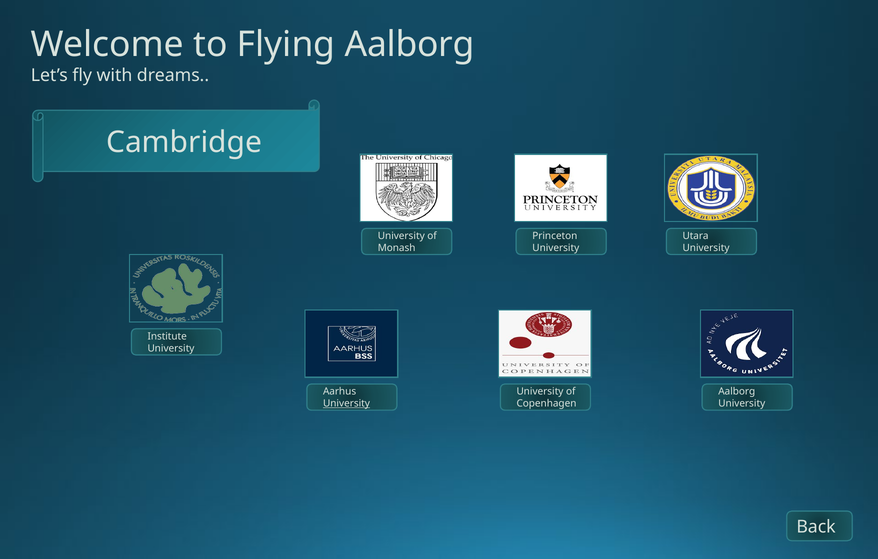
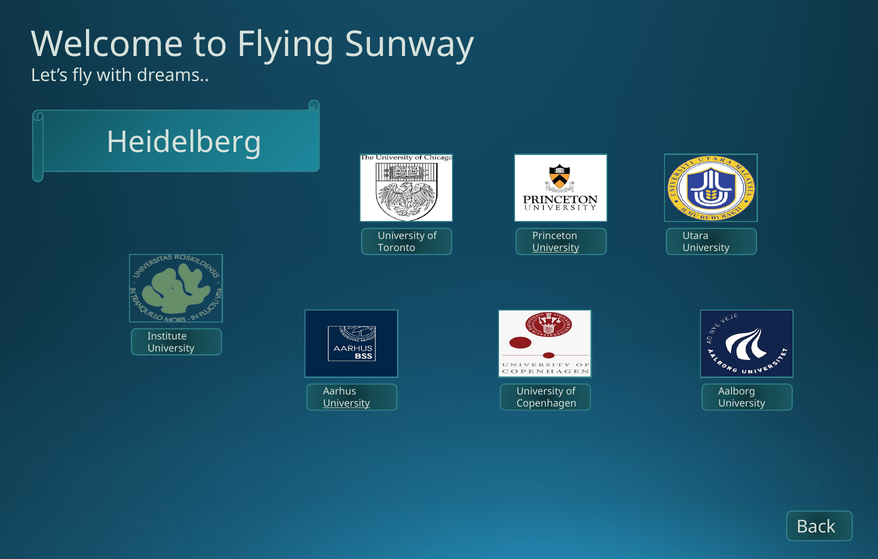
Aalborg at (410, 45): Aalborg -> Sunway
Cambridge: Cambridge -> Heidelberg
Monash: Monash -> Toronto
University at (556, 248) underline: none -> present
